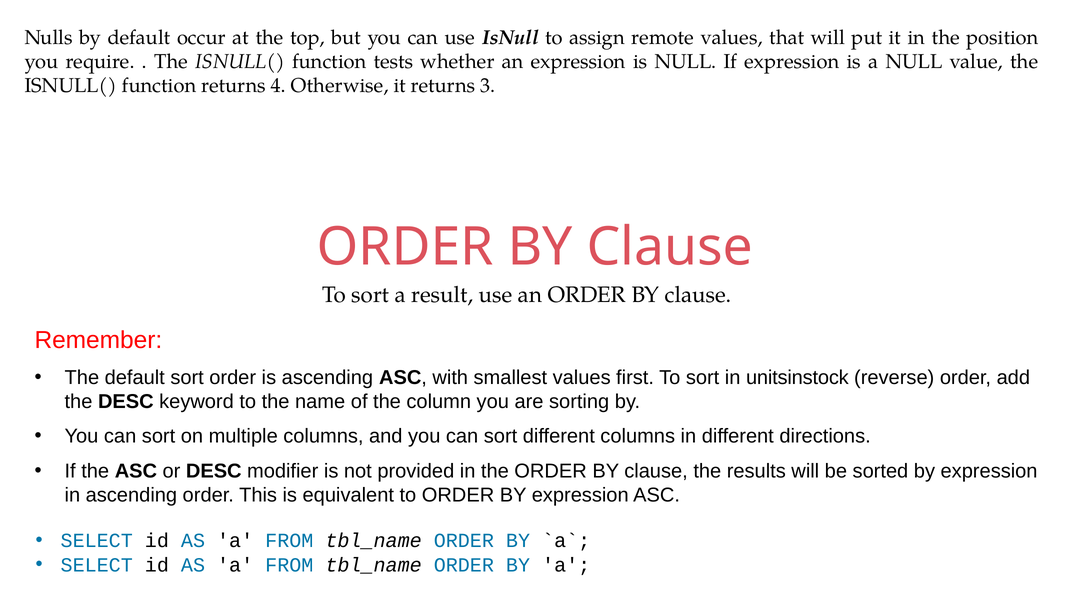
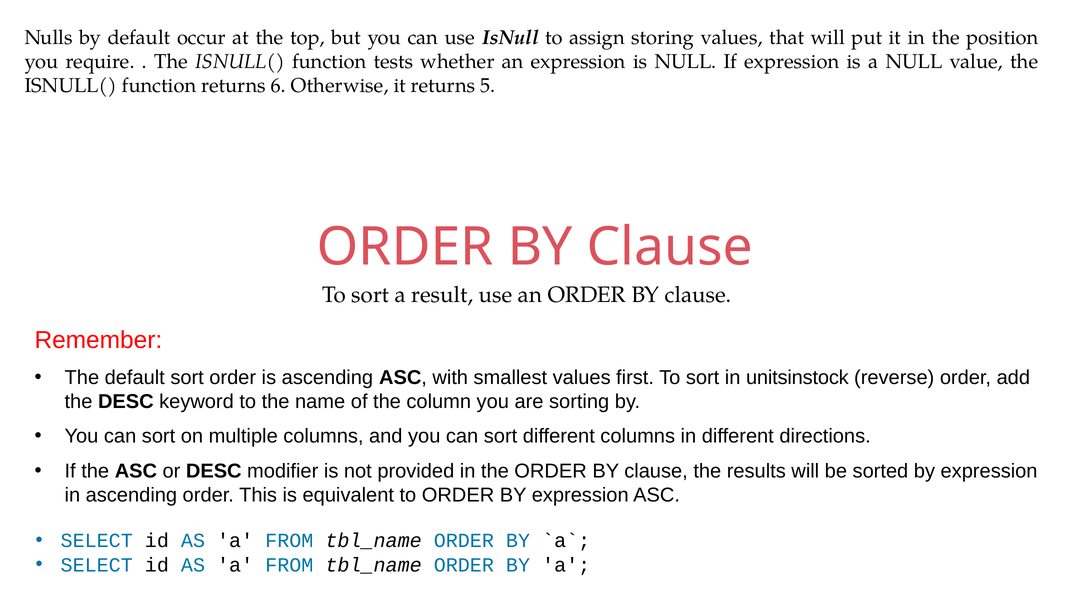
remote: remote -> storing
4: 4 -> 6
3: 3 -> 5
